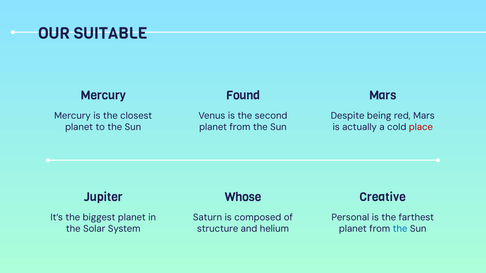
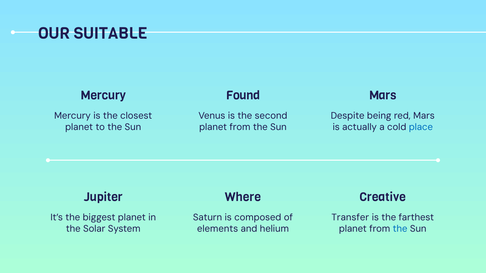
place colour: red -> blue
Whose: Whose -> Where
Personal: Personal -> Transfer
structure: structure -> elements
